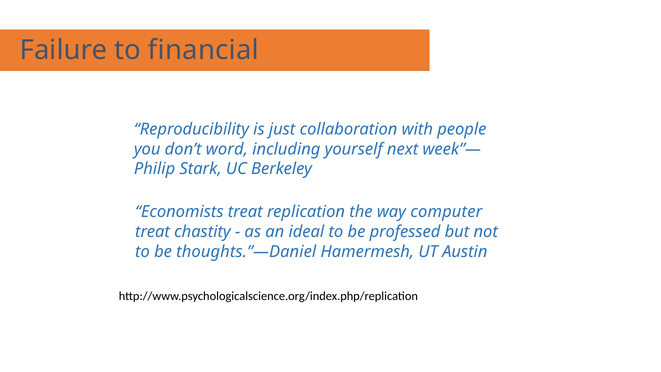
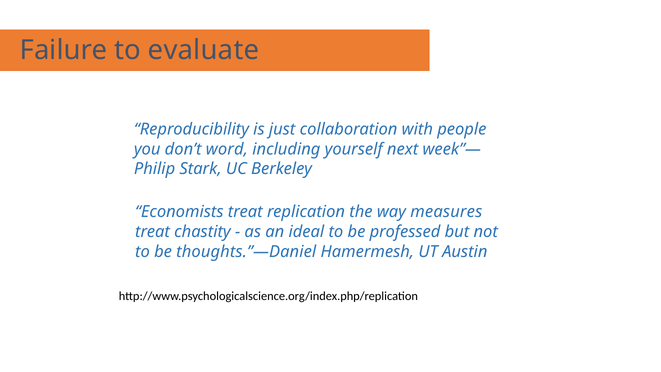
financial: financial -> evaluate
computer: computer -> measures
